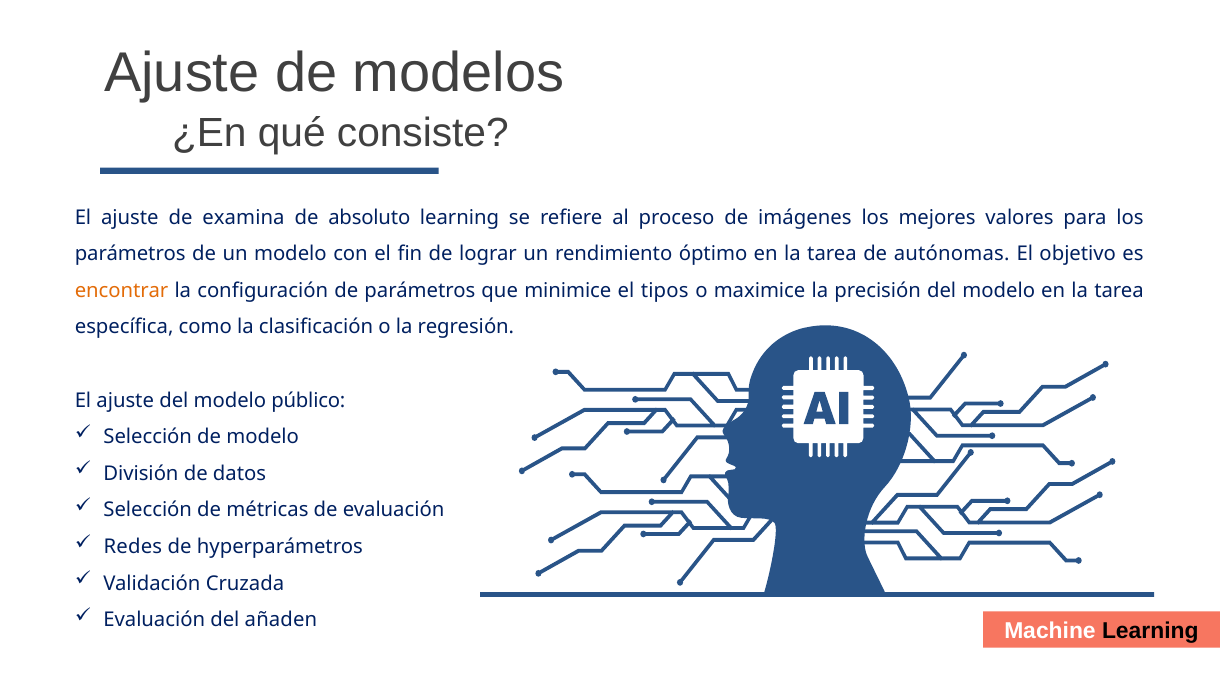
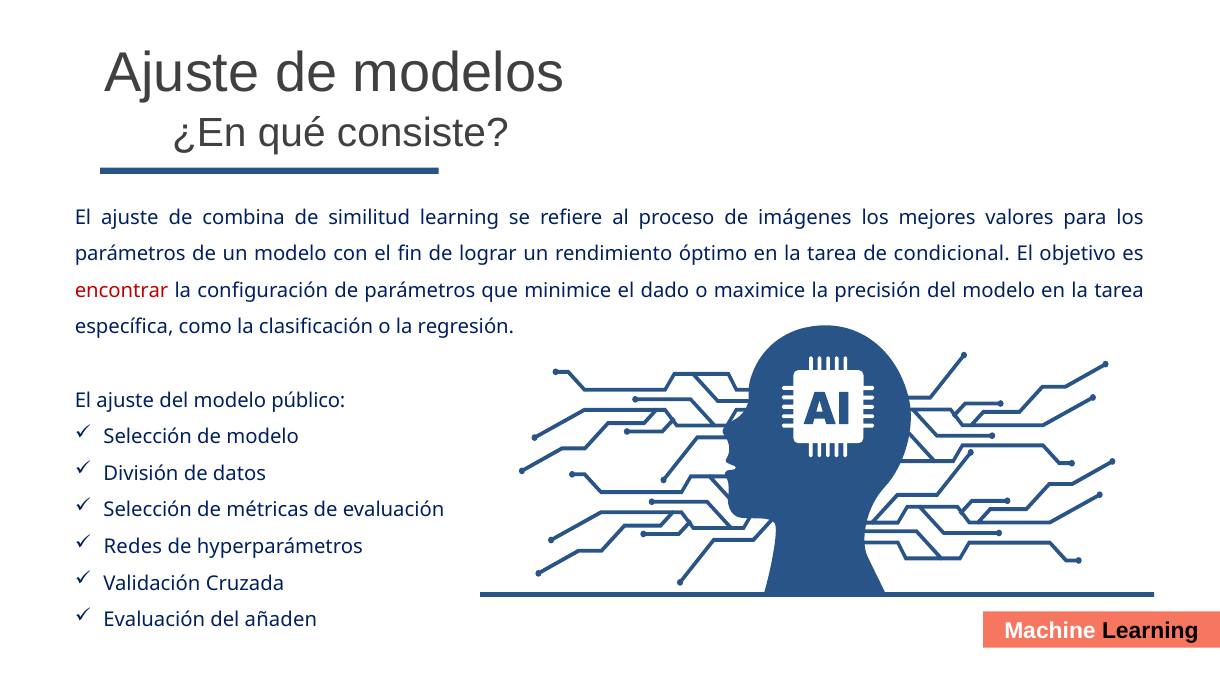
examina: examina -> combina
absoluto: absoluto -> similitud
autónomas: autónomas -> condicional
encontrar colour: orange -> red
tipos: tipos -> dado
